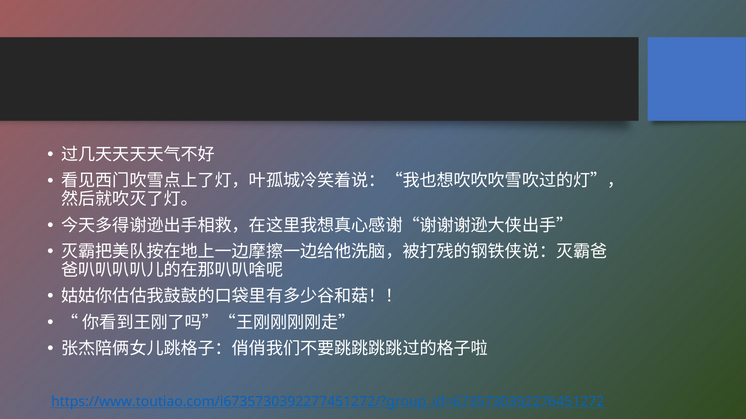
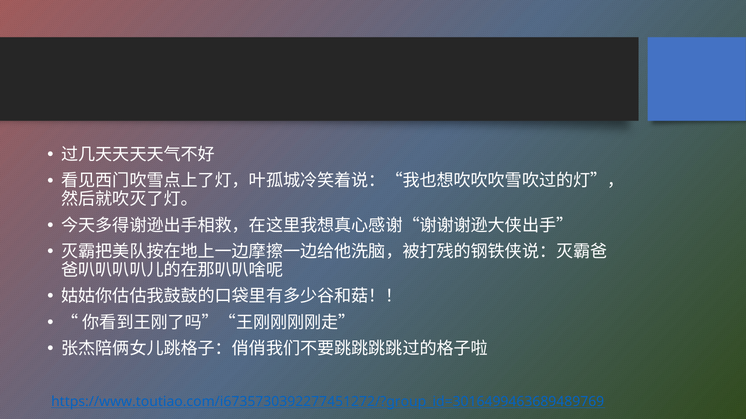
https://www.toutiao.com/i6735730392277451272/?group_id=6735730392276451272: https://www.toutiao.com/i6735730392277451272/?group_id=6735730392276451272 -> https://www.toutiao.com/i6735730392277451272/?group_id=3016499463689489769
